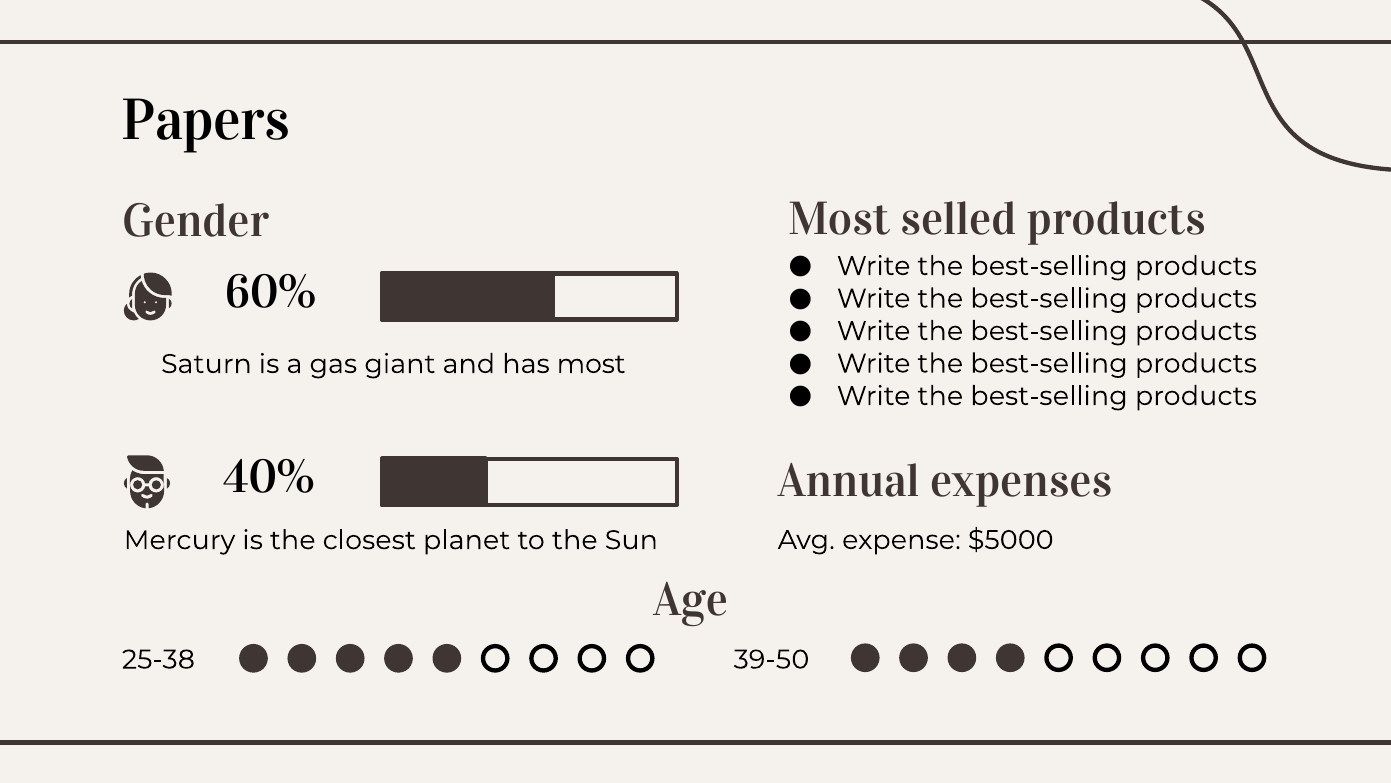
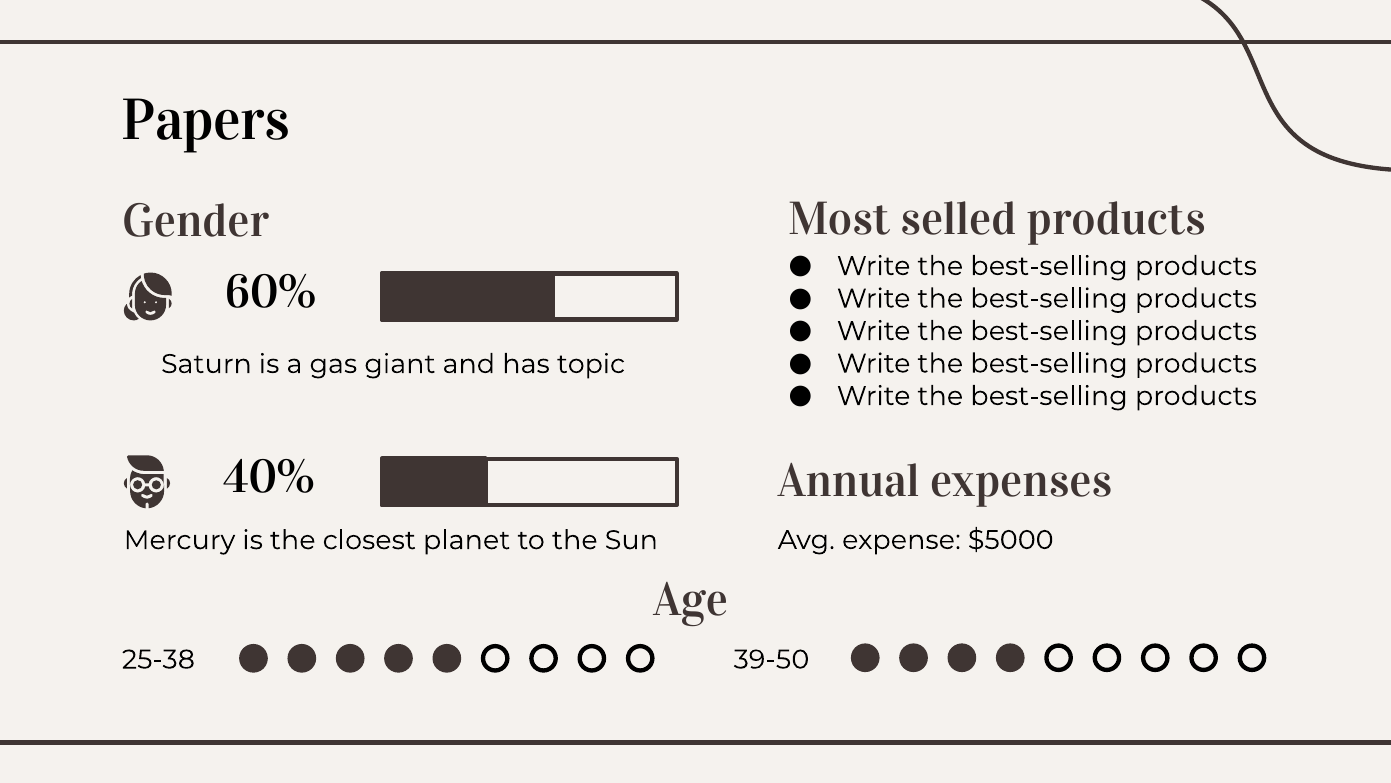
has most: most -> topic
